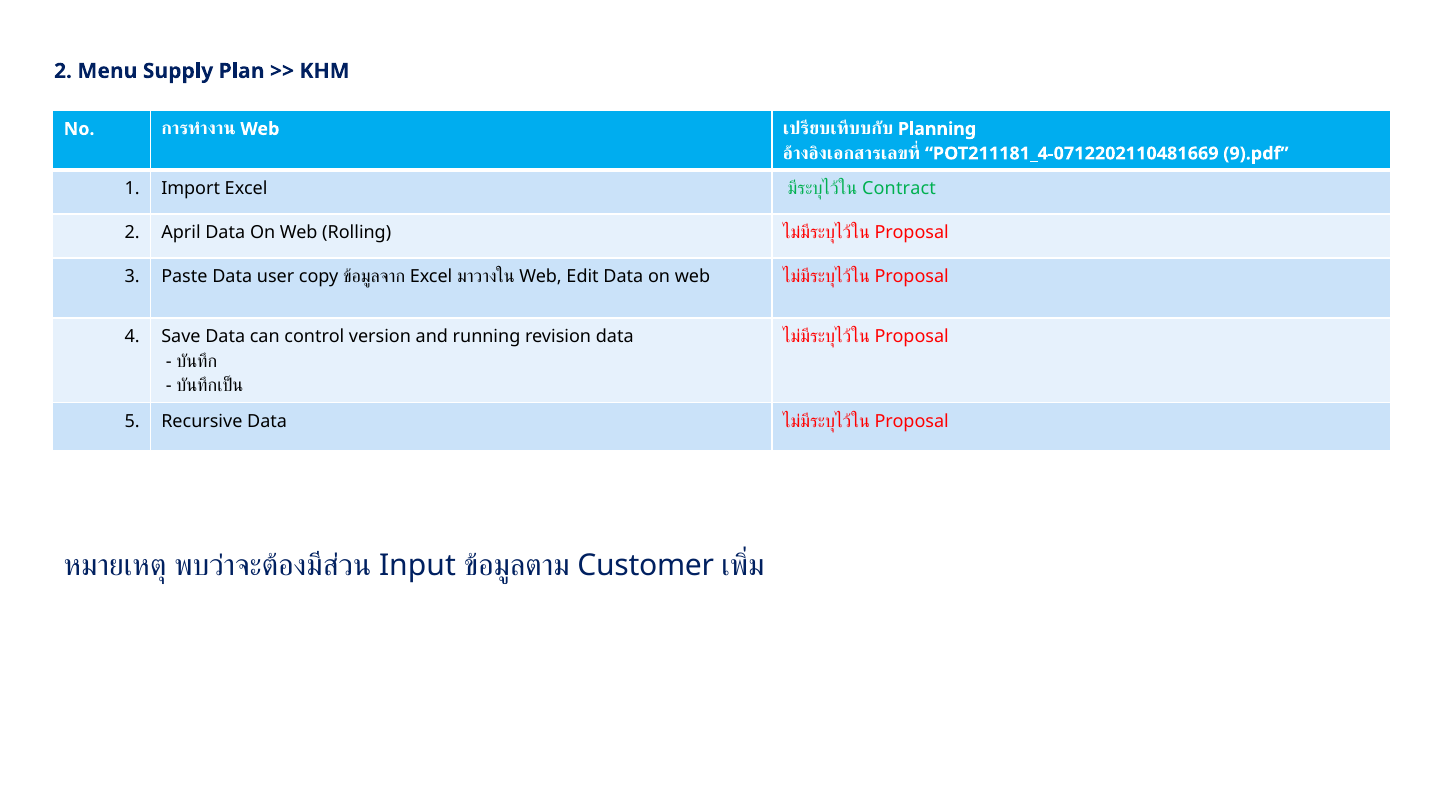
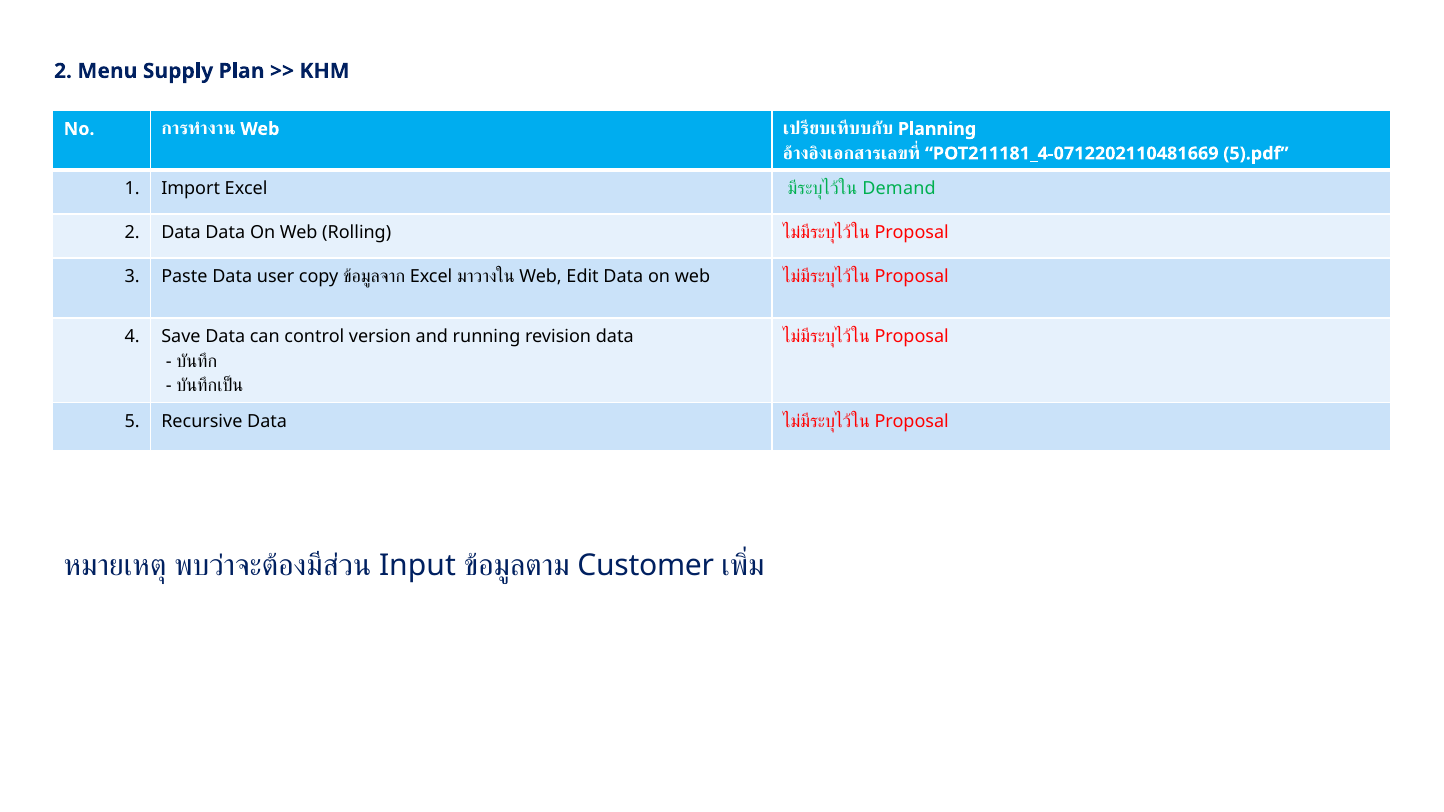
9).pdf: 9).pdf -> 5).pdf
Contract: Contract -> Demand
2 April: April -> Data
